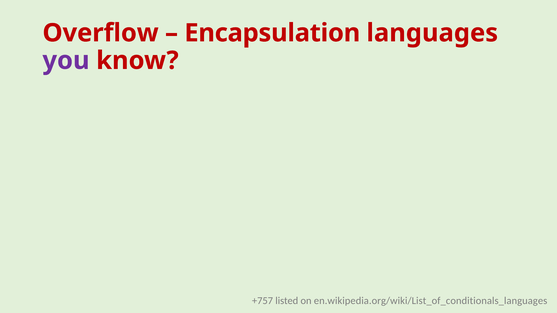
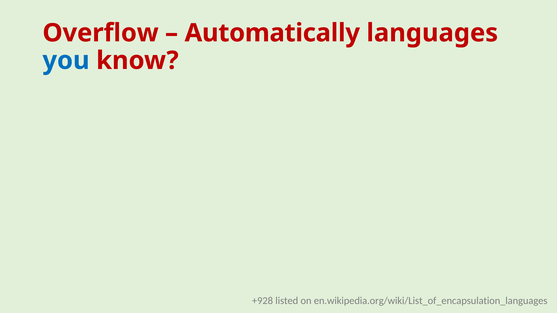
Encapsulation: Encapsulation -> Automatically
you colour: purple -> blue
+757: +757 -> +928
en.wikipedia.org/wiki/List_of_conditionals_languages: en.wikipedia.org/wiki/List_of_conditionals_languages -> en.wikipedia.org/wiki/List_of_encapsulation_languages
